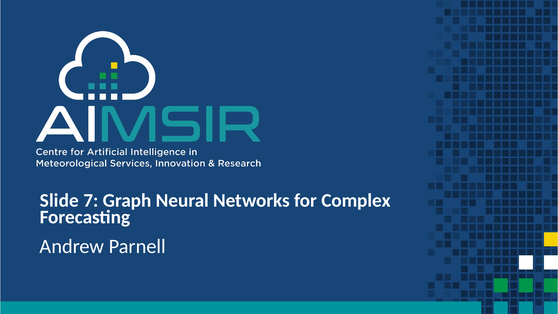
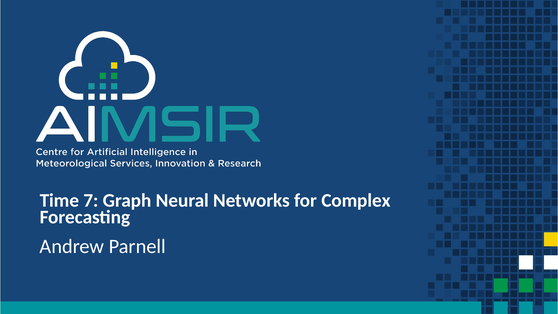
Slide: Slide -> Time
